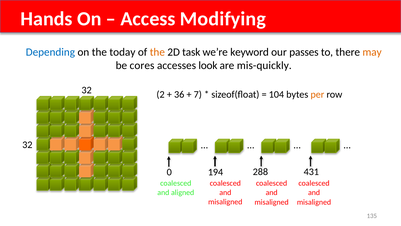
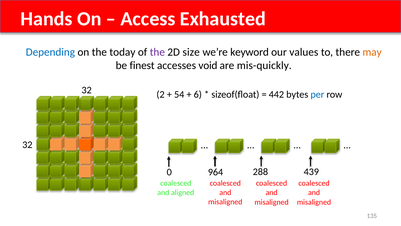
Modifying: Modifying -> Exhausted
the at (157, 52) colour: orange -> purple
task: task -> size
passes: passes -> values
cores: cores -> finest
look: look -> void
36: 36 -> 54
7: 7 -> 6
104: 104 -> 442
per colour: orange -> blue
194: 194 -> 964
431: 431 -> 439
